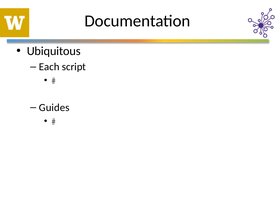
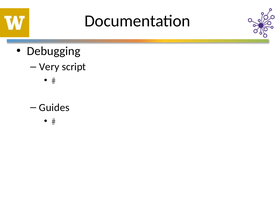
Ubiquitous: Ubiquitous -> Debugging
Each: Each -> Very
